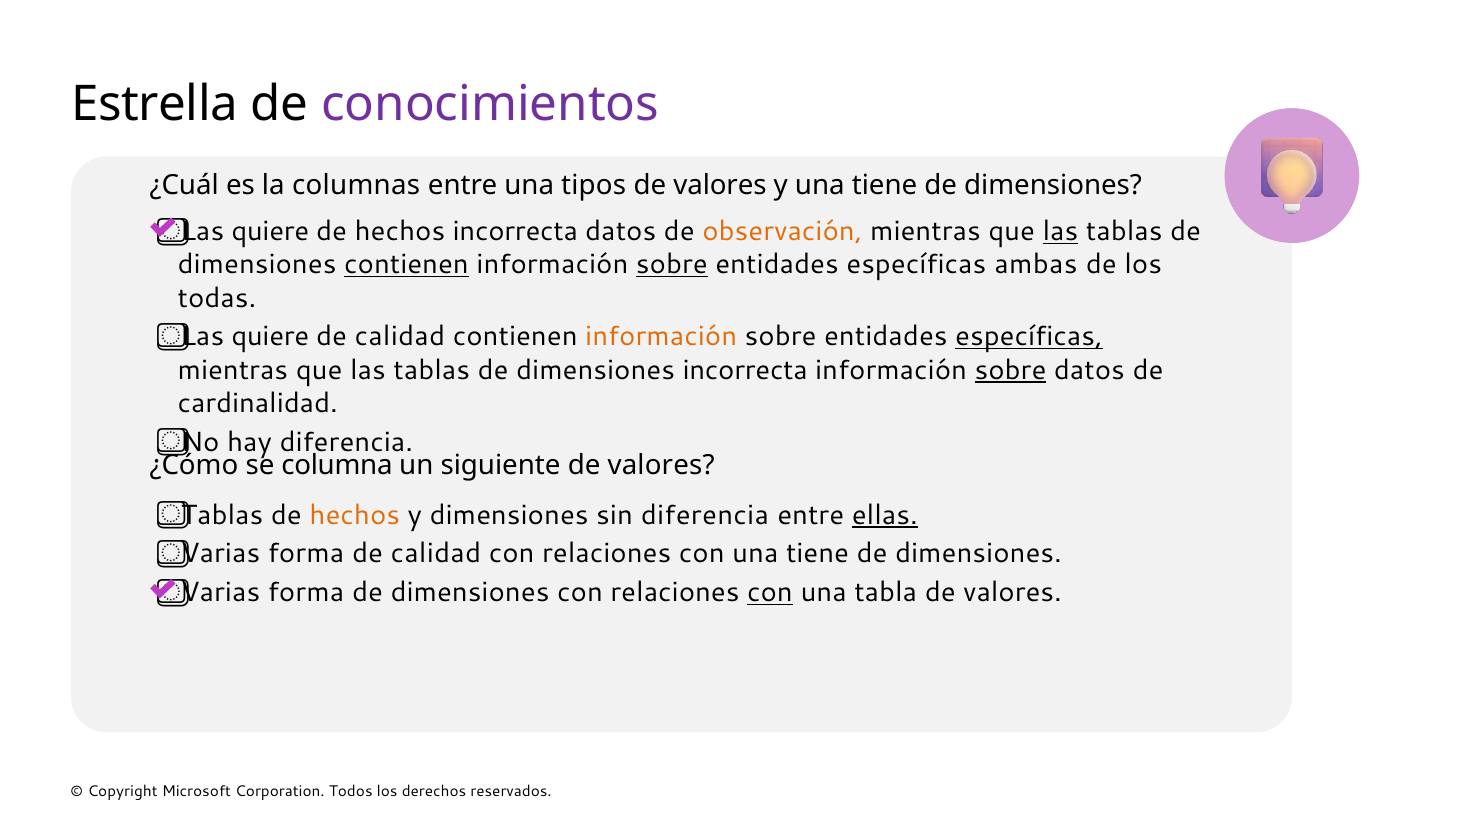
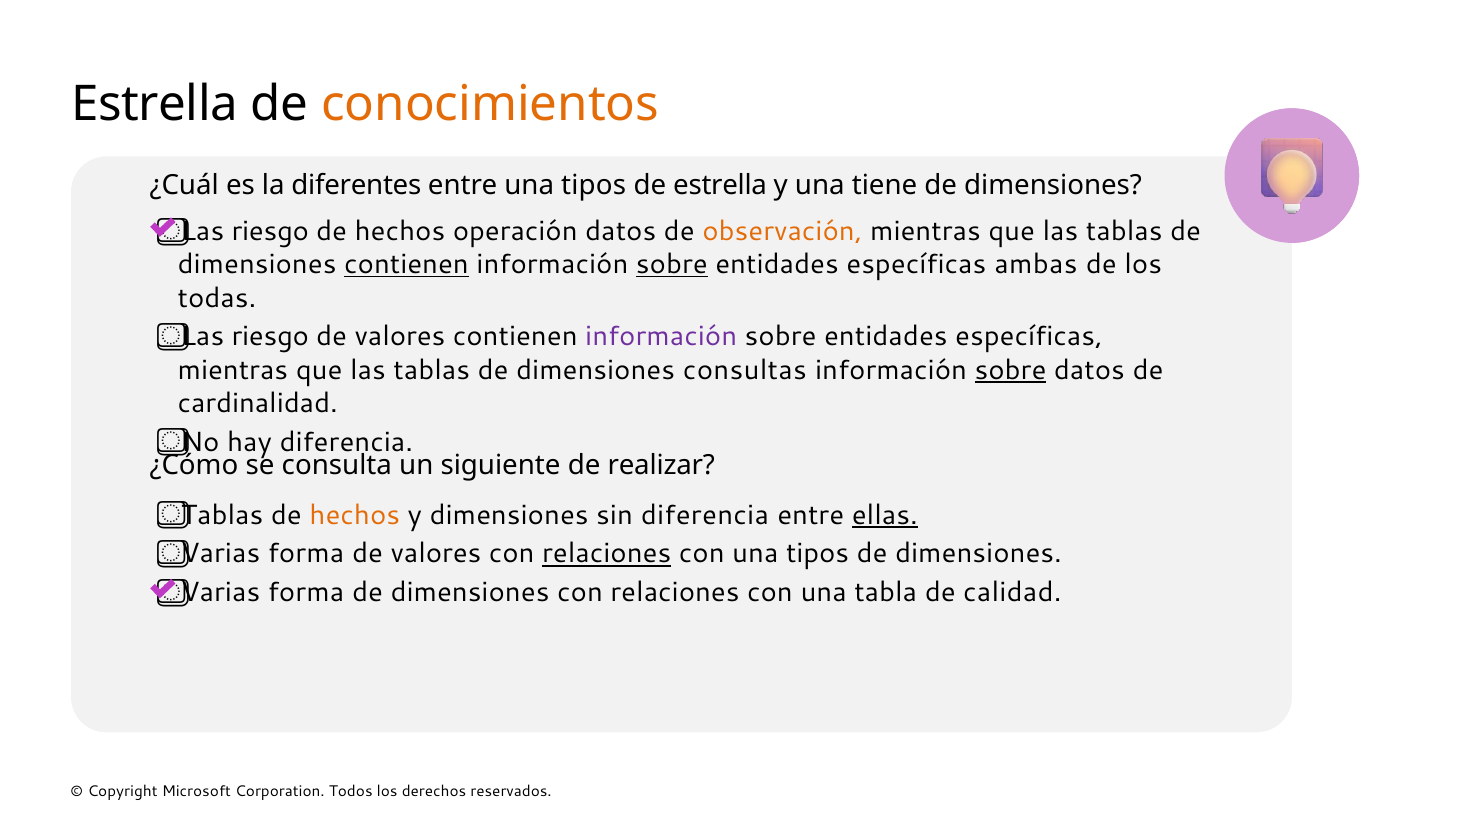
conocimientos colour: purple -> orange
columnas: columnas -> diferentes
valores at (720, 186): valores -> estrella
quiere at (270, 231): quiere -> riesgo
hechos incorrecta: incorrecta -> operación
las at (1060, 231) underline: present -> none
quiere at (270, 337): quiere -> riesgo
calidad at (400, 337): calidad -> valores
información at (661, 337) colour: orange -> purple
específicas at (1029, 337) underline: present -> none
dimensiones incorrecta: incorrecta -> consultas
columna: columna -> consulta
valores at (661, 466): valores -> realizar
calidad at (436, 554): calidad -> valores
relaciones at (607, 554) underline: none -> present
con una tiene: tiene -> tipos
con at (770, 592) underline: present -> none
tabla de valores: valores -> calidad
